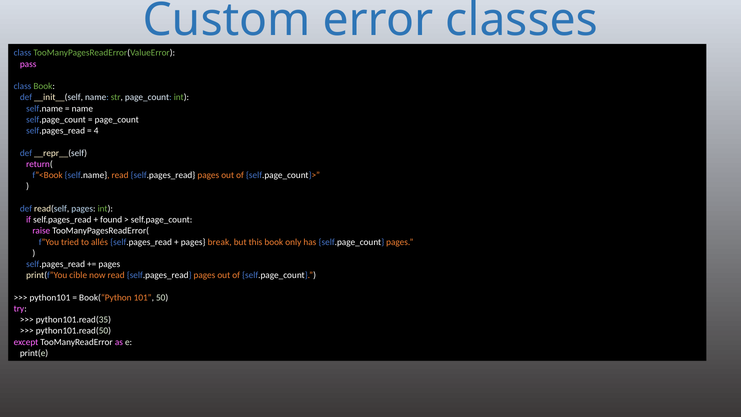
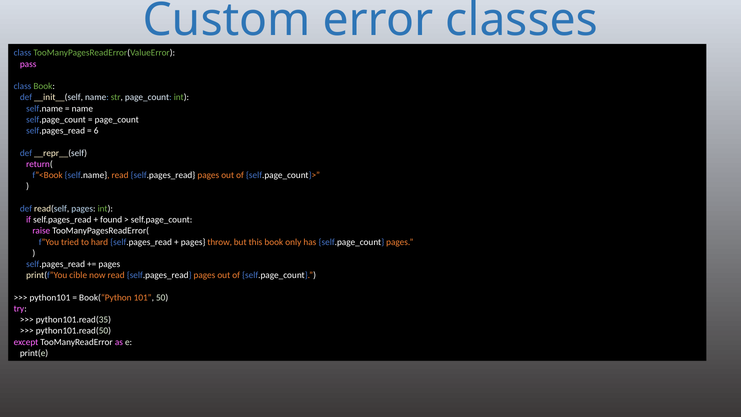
4: 4 -> 6
allés: allés -> hard
break: break -> throw
